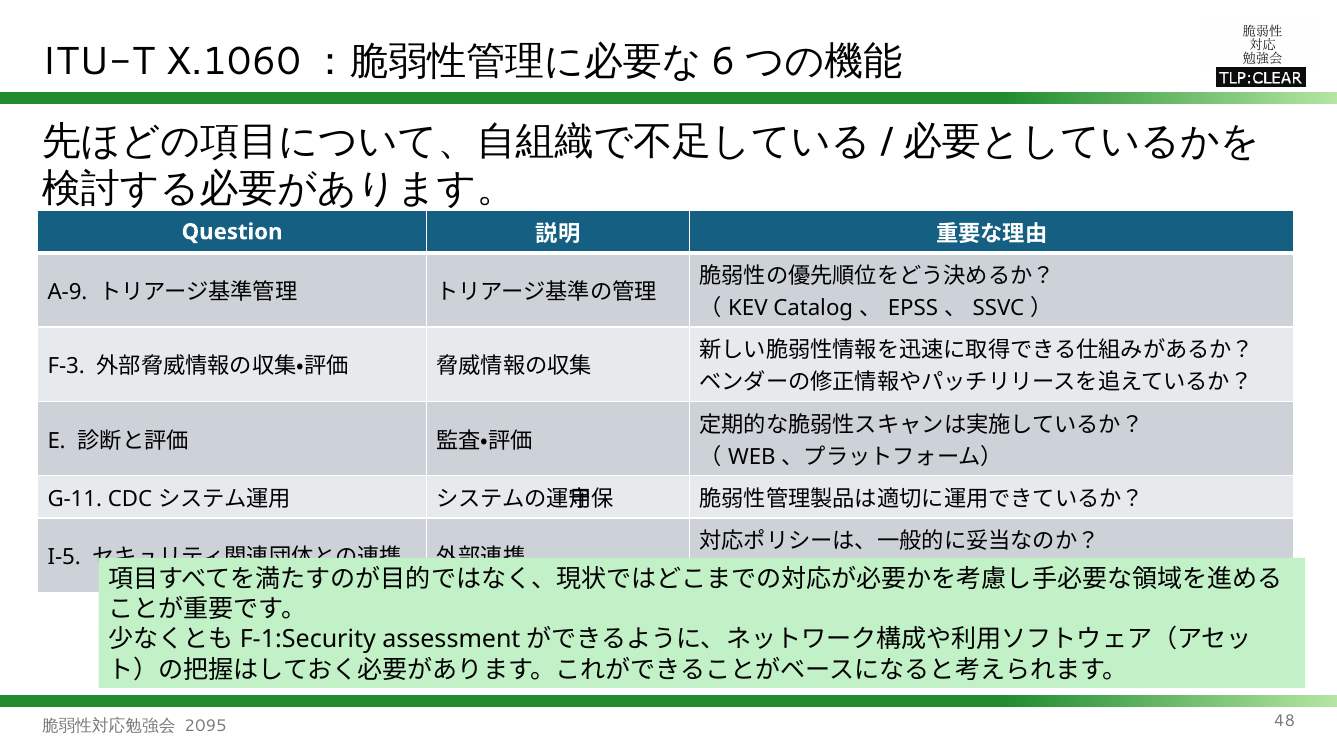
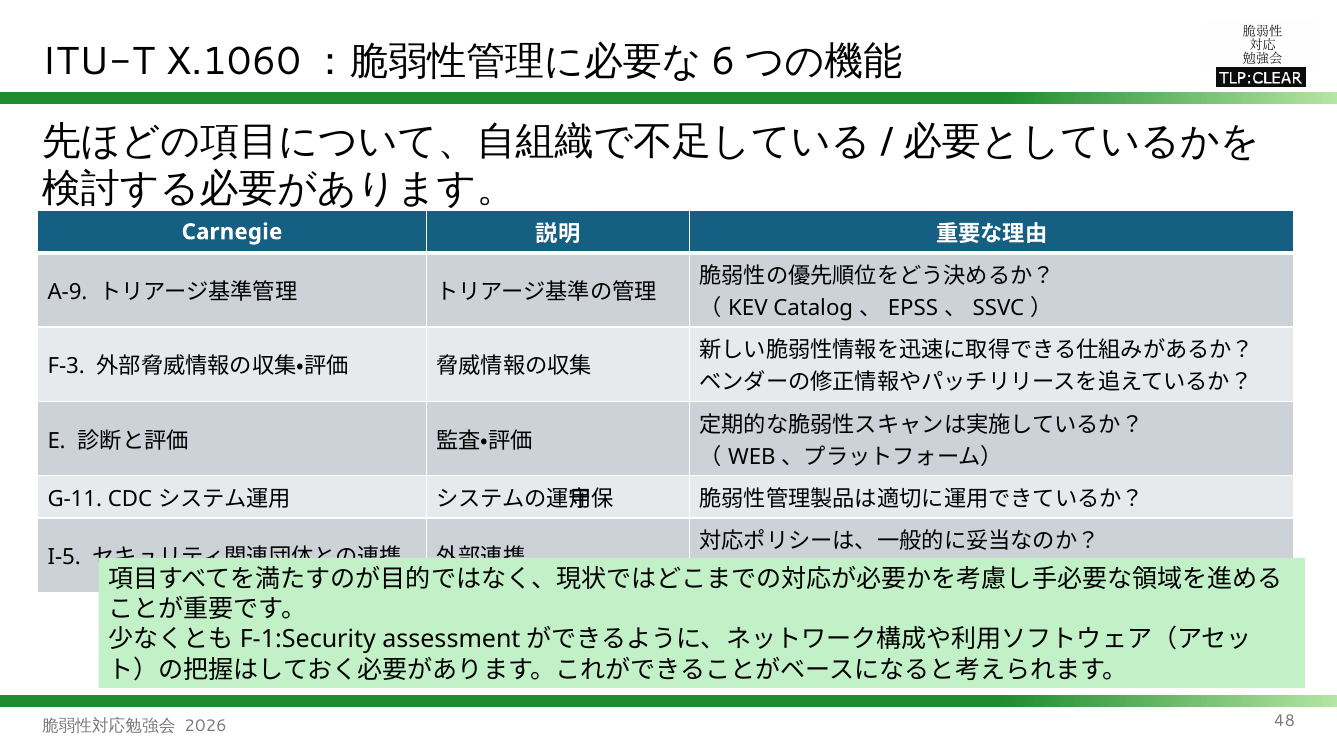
Question: Question -> Carnegie
2095: 2095 -> 2026
